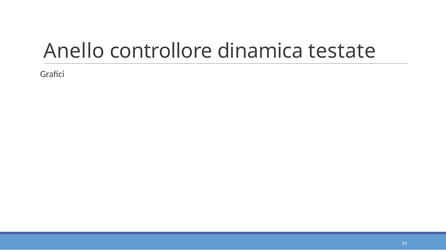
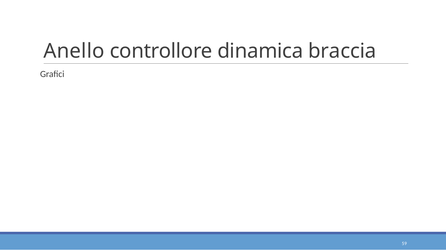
testate: testate -> braccia
